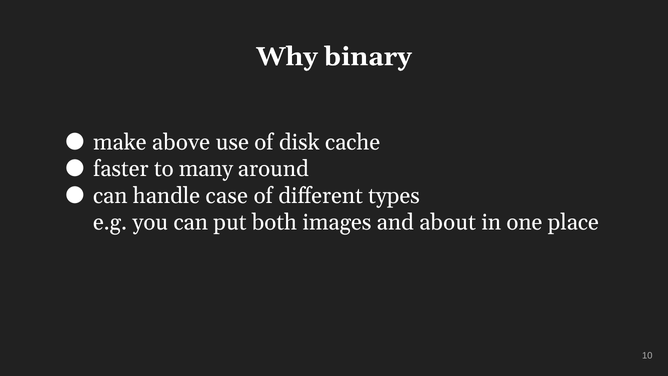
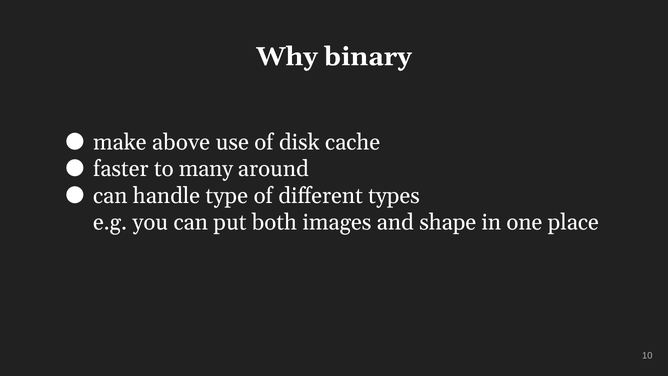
case: case -> type
about: about -> shape
